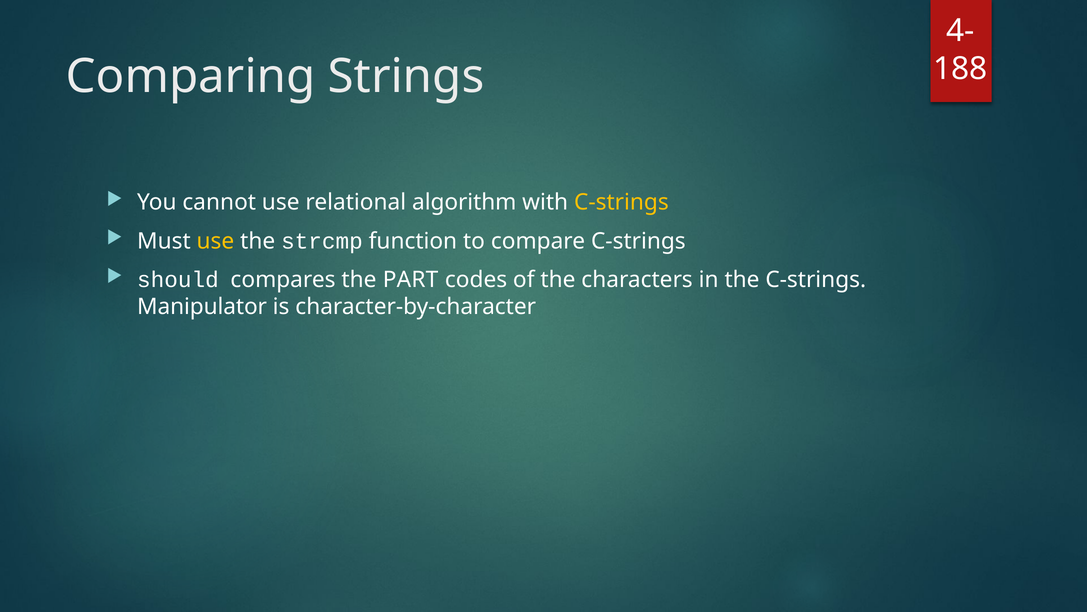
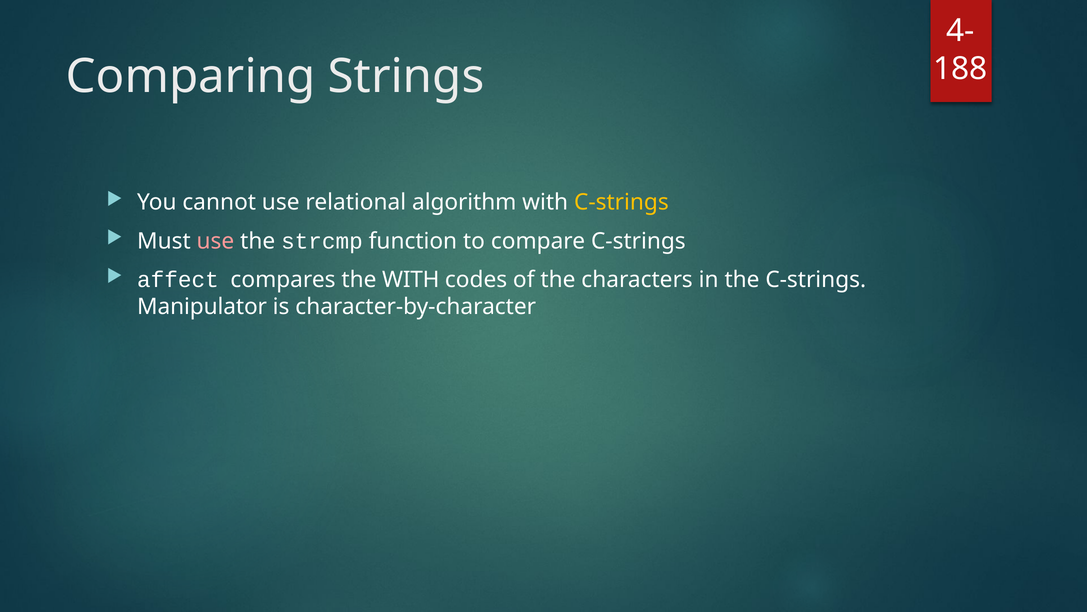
use at (215, 241) colour: yellow -> pink
should: should -> affect
the PART: PART -> WITH
